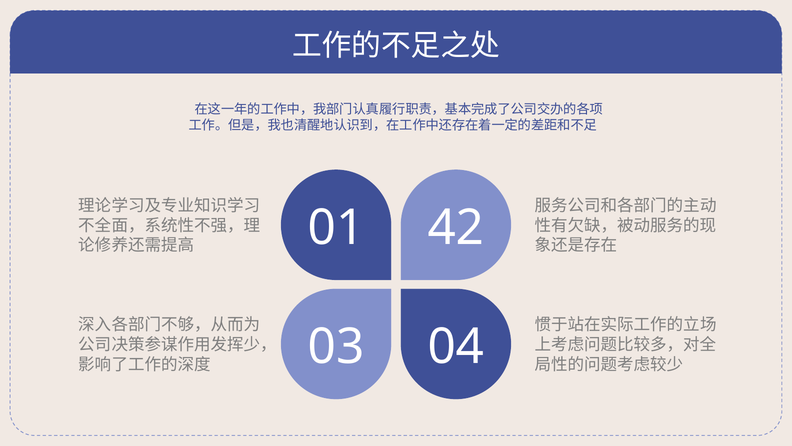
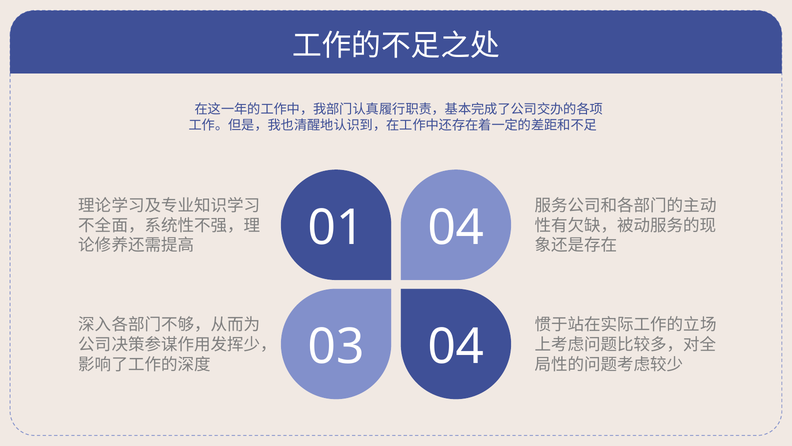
01 42: 42 -> 04
